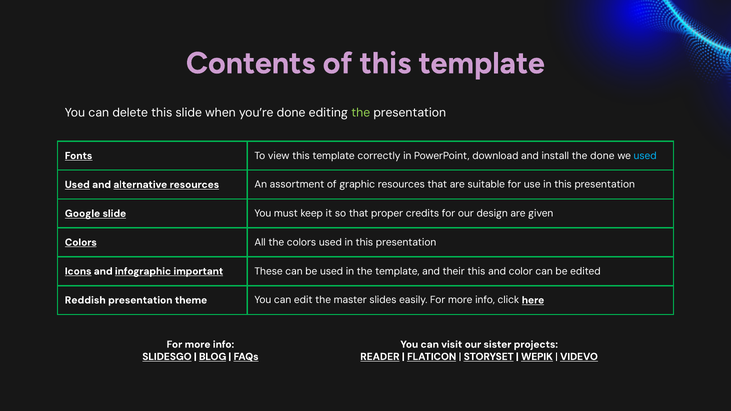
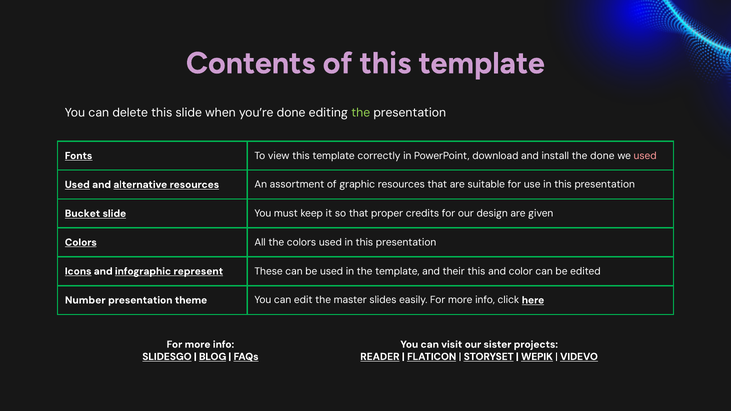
used at (645, 156) colour: light blue -> pink
Google: Google -> Bucket
important: important -> represent
Reddish: Reddish -> Number
